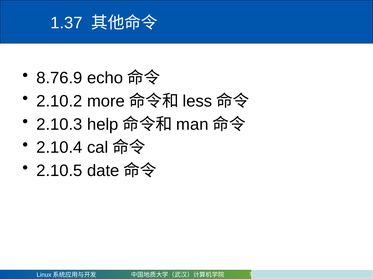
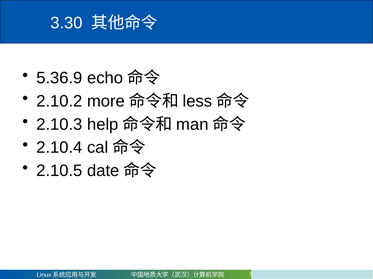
1.37: 1.37 -> 3.30
8.76.9: 8.76.9 -> 5.36.9
